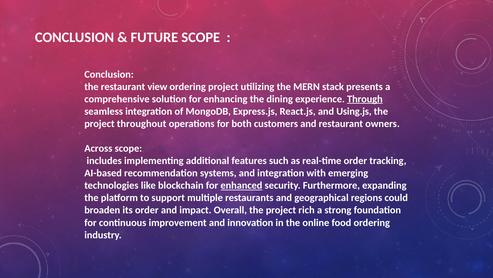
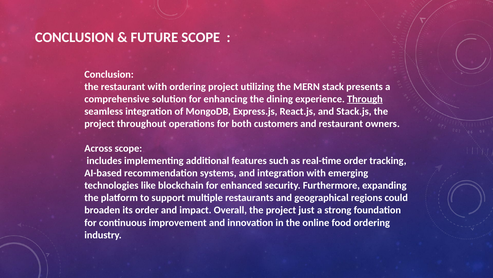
restaurant view: view -> with
Using.js: Using.js -> Stack.js
enhanced underline: present -> none
rich: rich -> just
